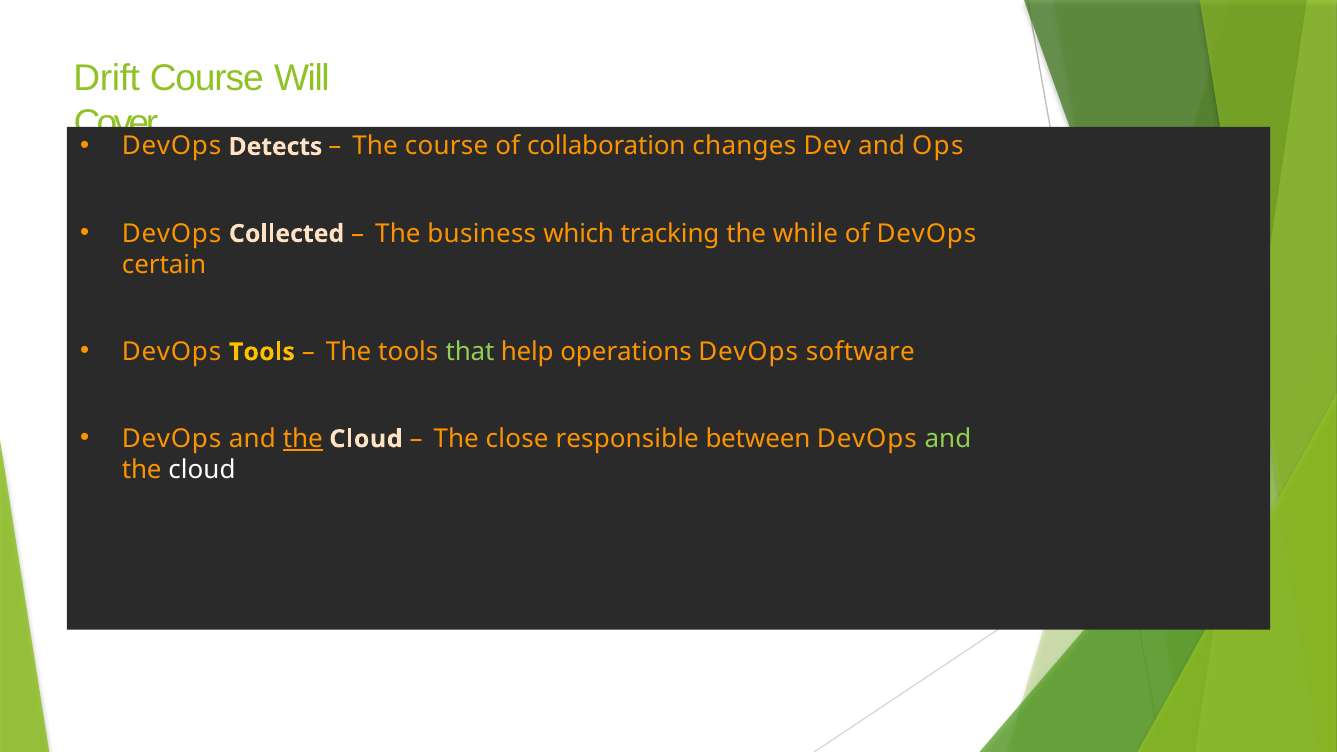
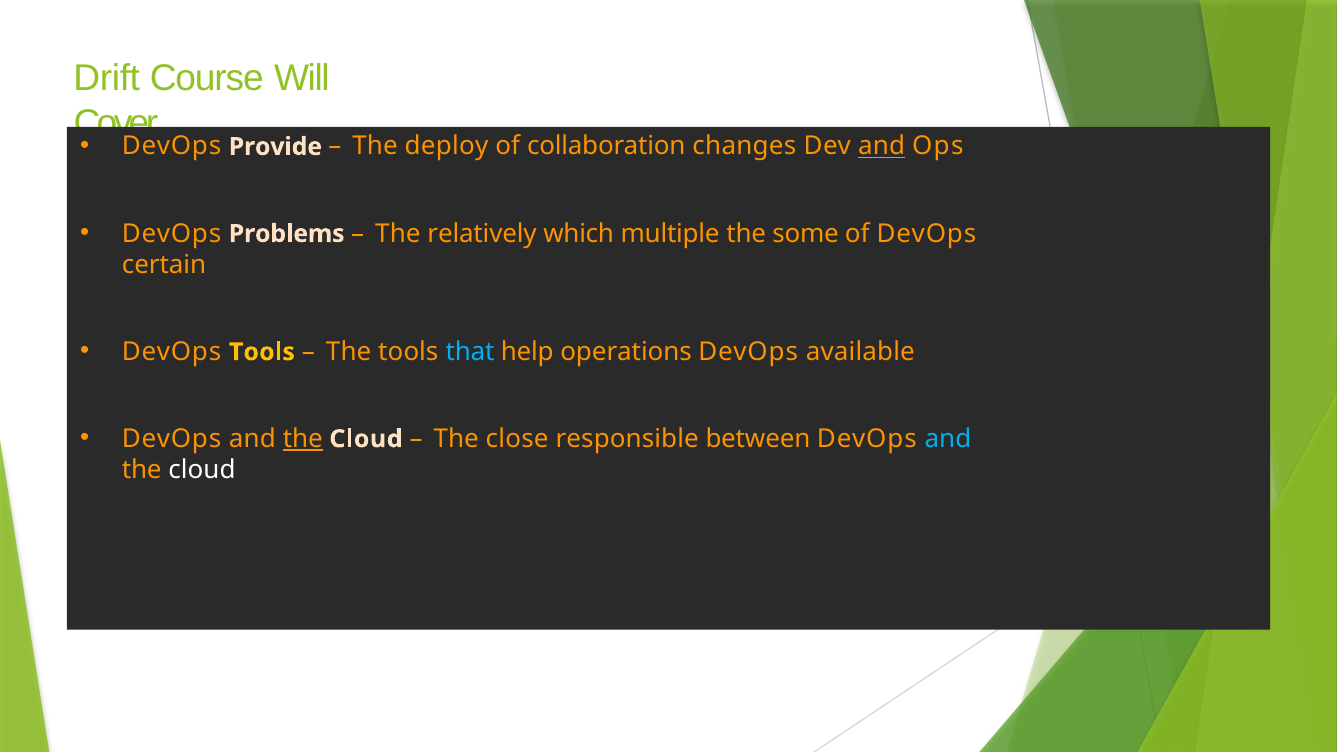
Detects: Detects -> Provide
The course: course -> deploy
and at (882, 146) underline: none -> present
Collected: Collected -> Problems
business: business -> relatively
tracking: tracking -> multiple
while: while -> some
that colour: light green -> light blue
software: software -> available
and at (948, 439) colour: light green -> light blue
